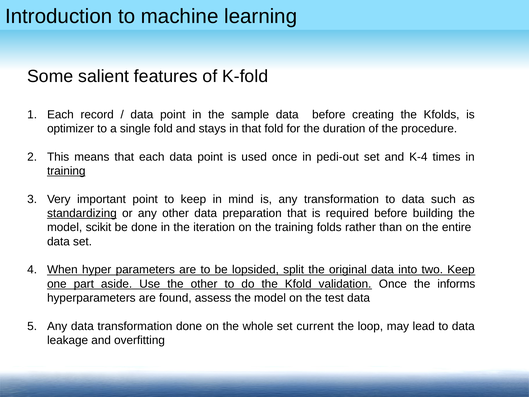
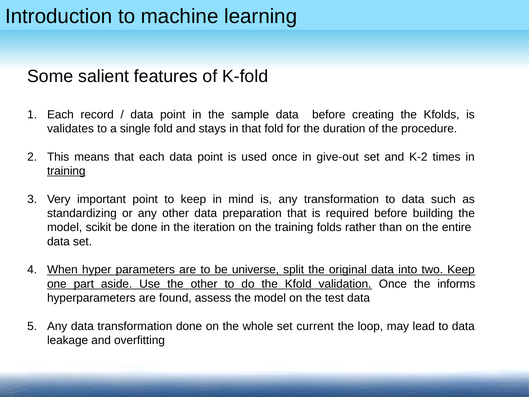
optimizer: optimizer -> validates
pedi-out: pedi-out -> give-out
K-4: K-4 -> K-2
standardizing underline: present -> none
lopsided: lopsided -> universe
